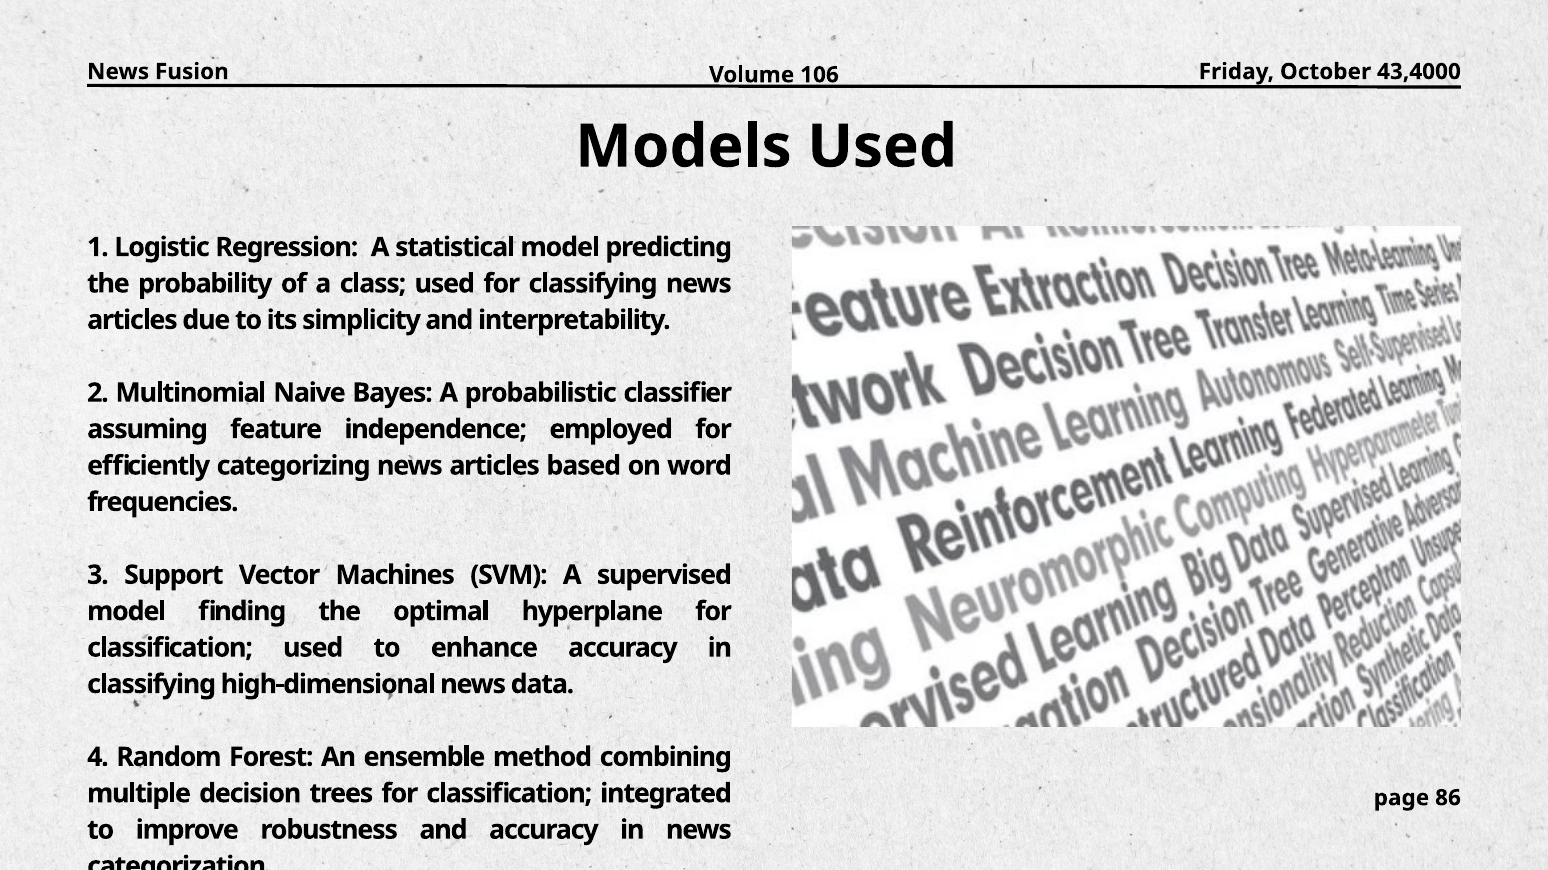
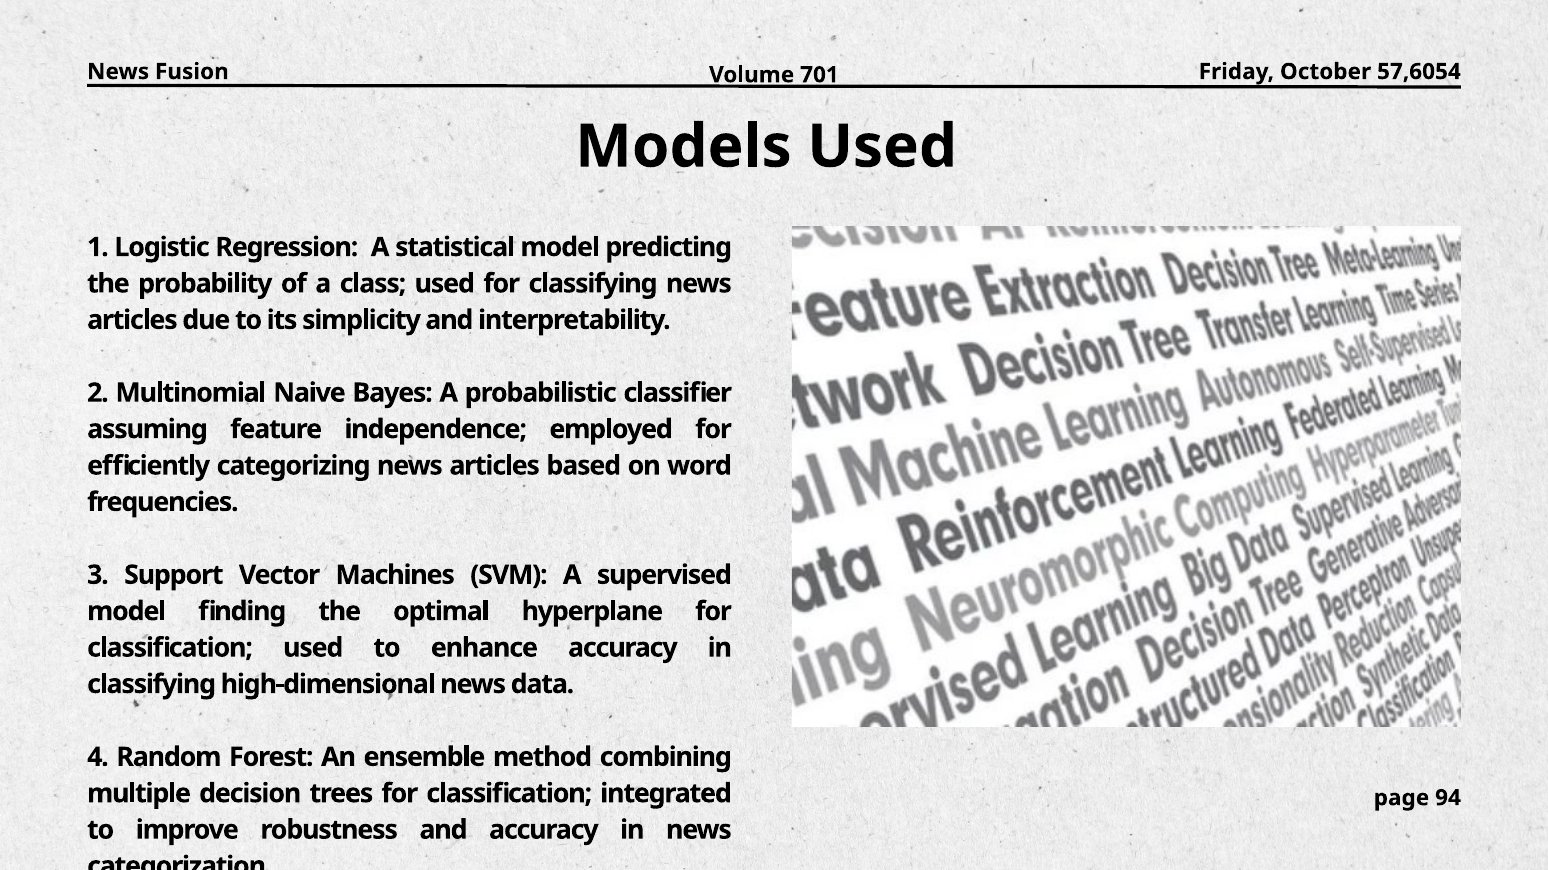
106: 106 -> 701
43,4000: 43,4000 -> 57,6054
86: 86 -> 94
